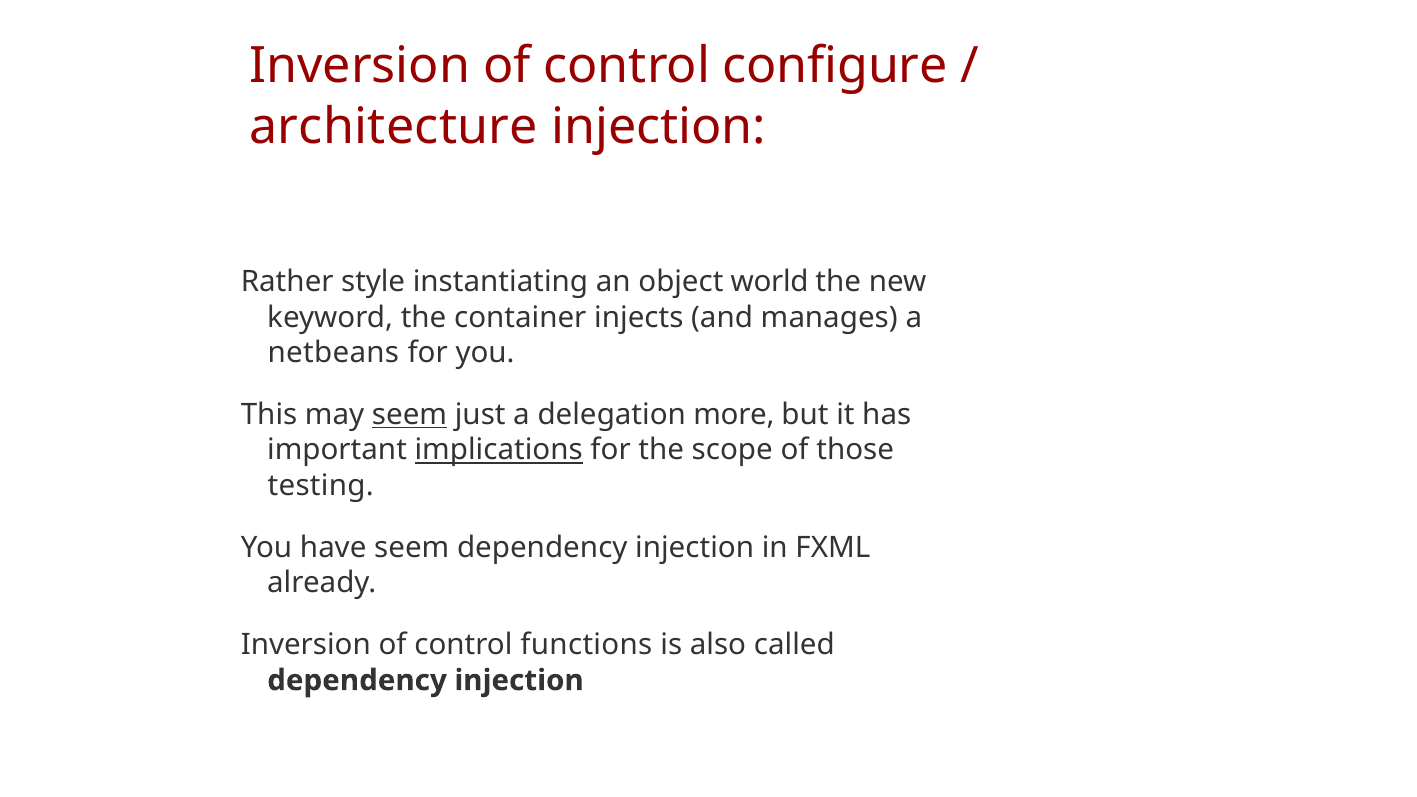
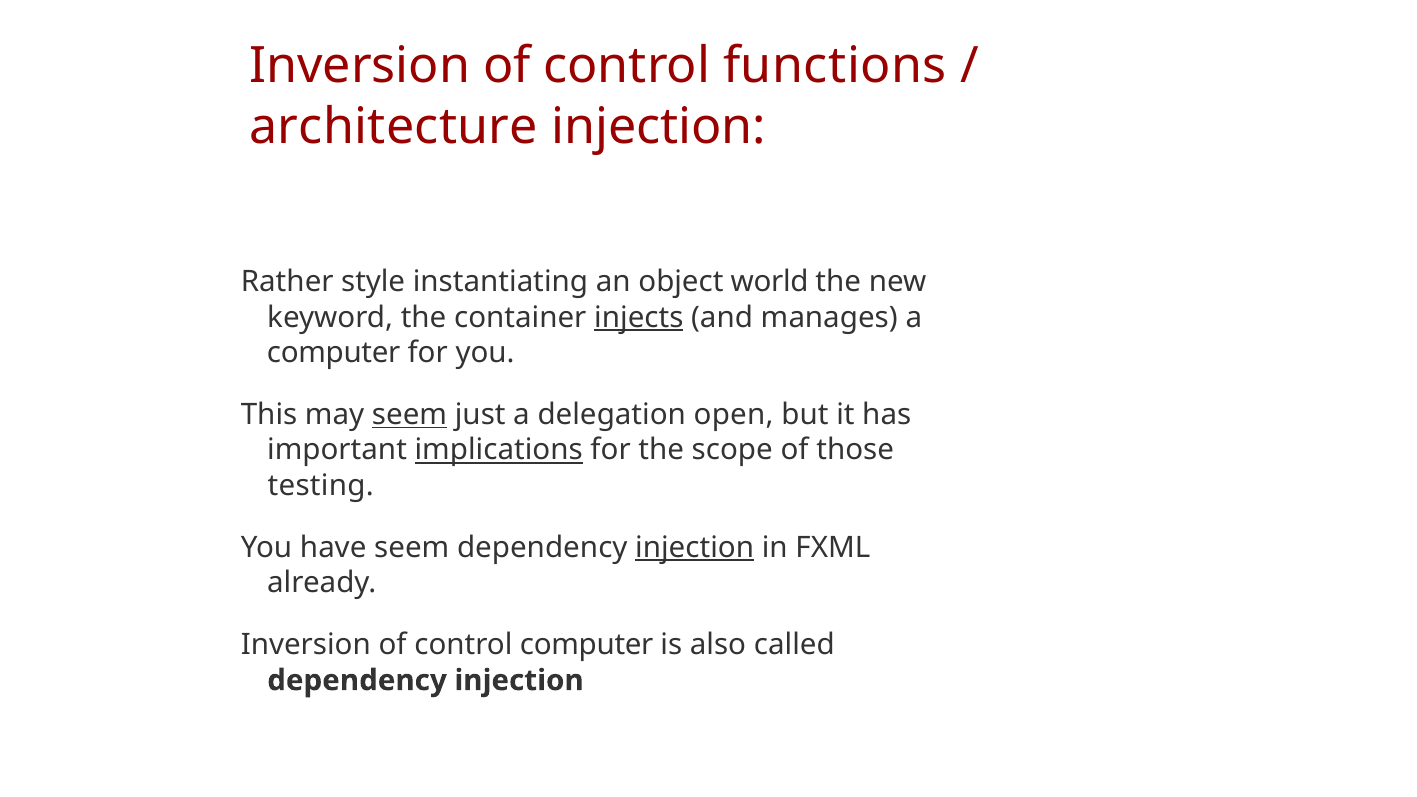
configure: configure -> functions
injects underline: none -> present
netbeans at (333, 353): netbeans -> computer
more: more -> open
injection at (695, 548) underline: none -> present
control functions: functions -> computer
